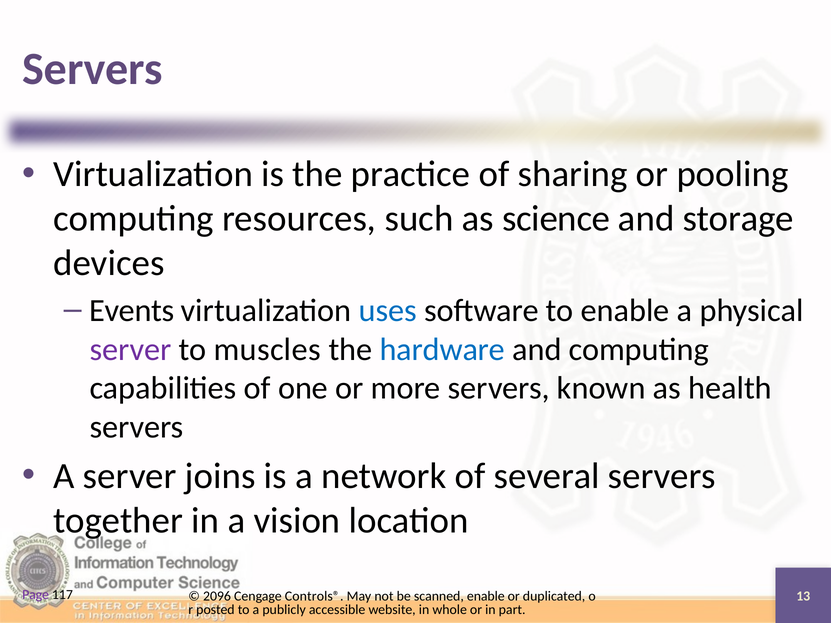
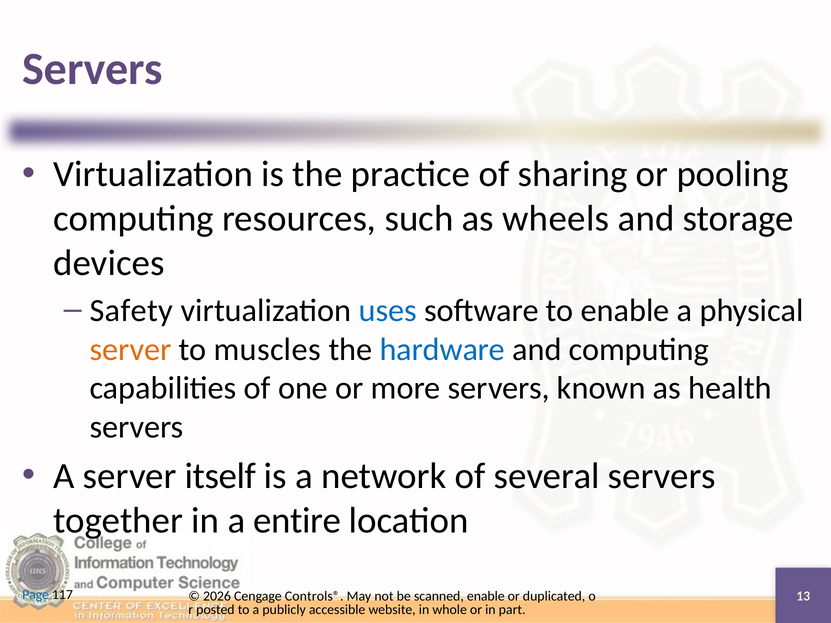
science: science -> wheels
Events: Events -> Safety
server at (131, 350) colour: purple -> orange
joins: joins -> itself
vision: vision -> entire
Page colour: purple -> blue
2096: 2096 -> 2026
